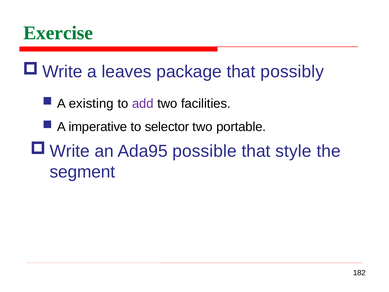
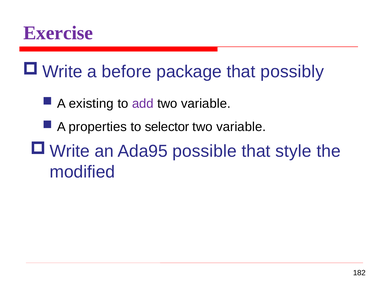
Exercise colour: green -> purple
leaves: leaves -> before
facilities at (206, 103): facilities -> variable
imperative: imperative -> properties
portable at (241, 127): portable -> variable
segment: segment -> modified
